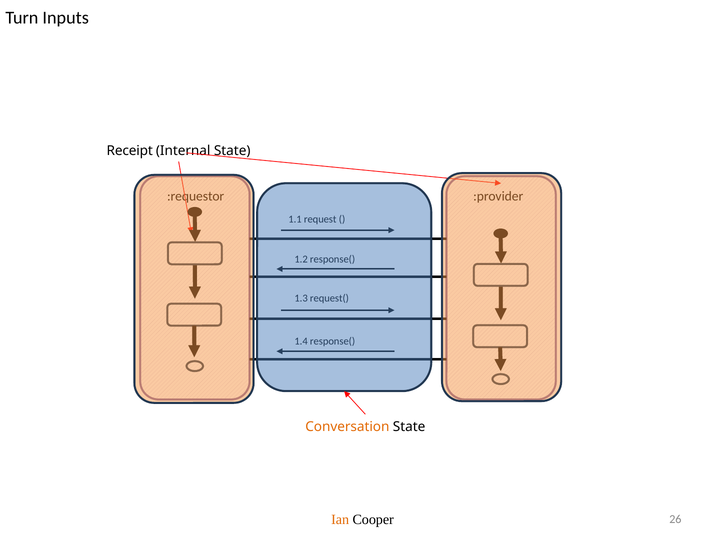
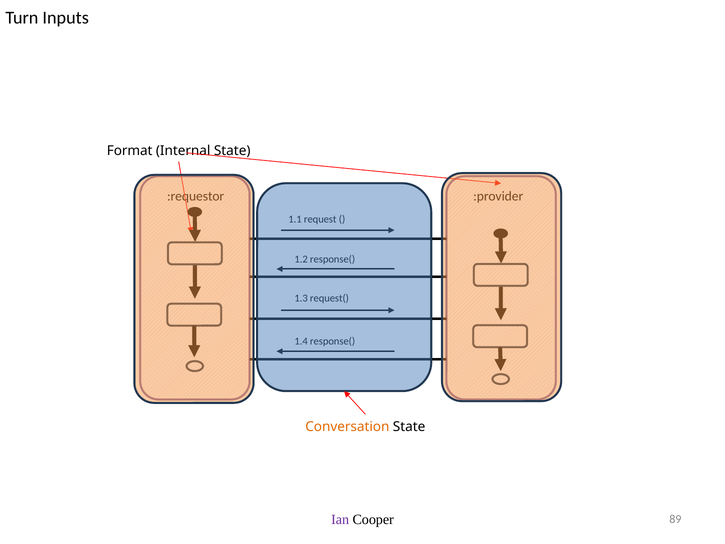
Receipt: Receipt -> Format
Ian colour: orange -> purple
26: 26 -> 89
